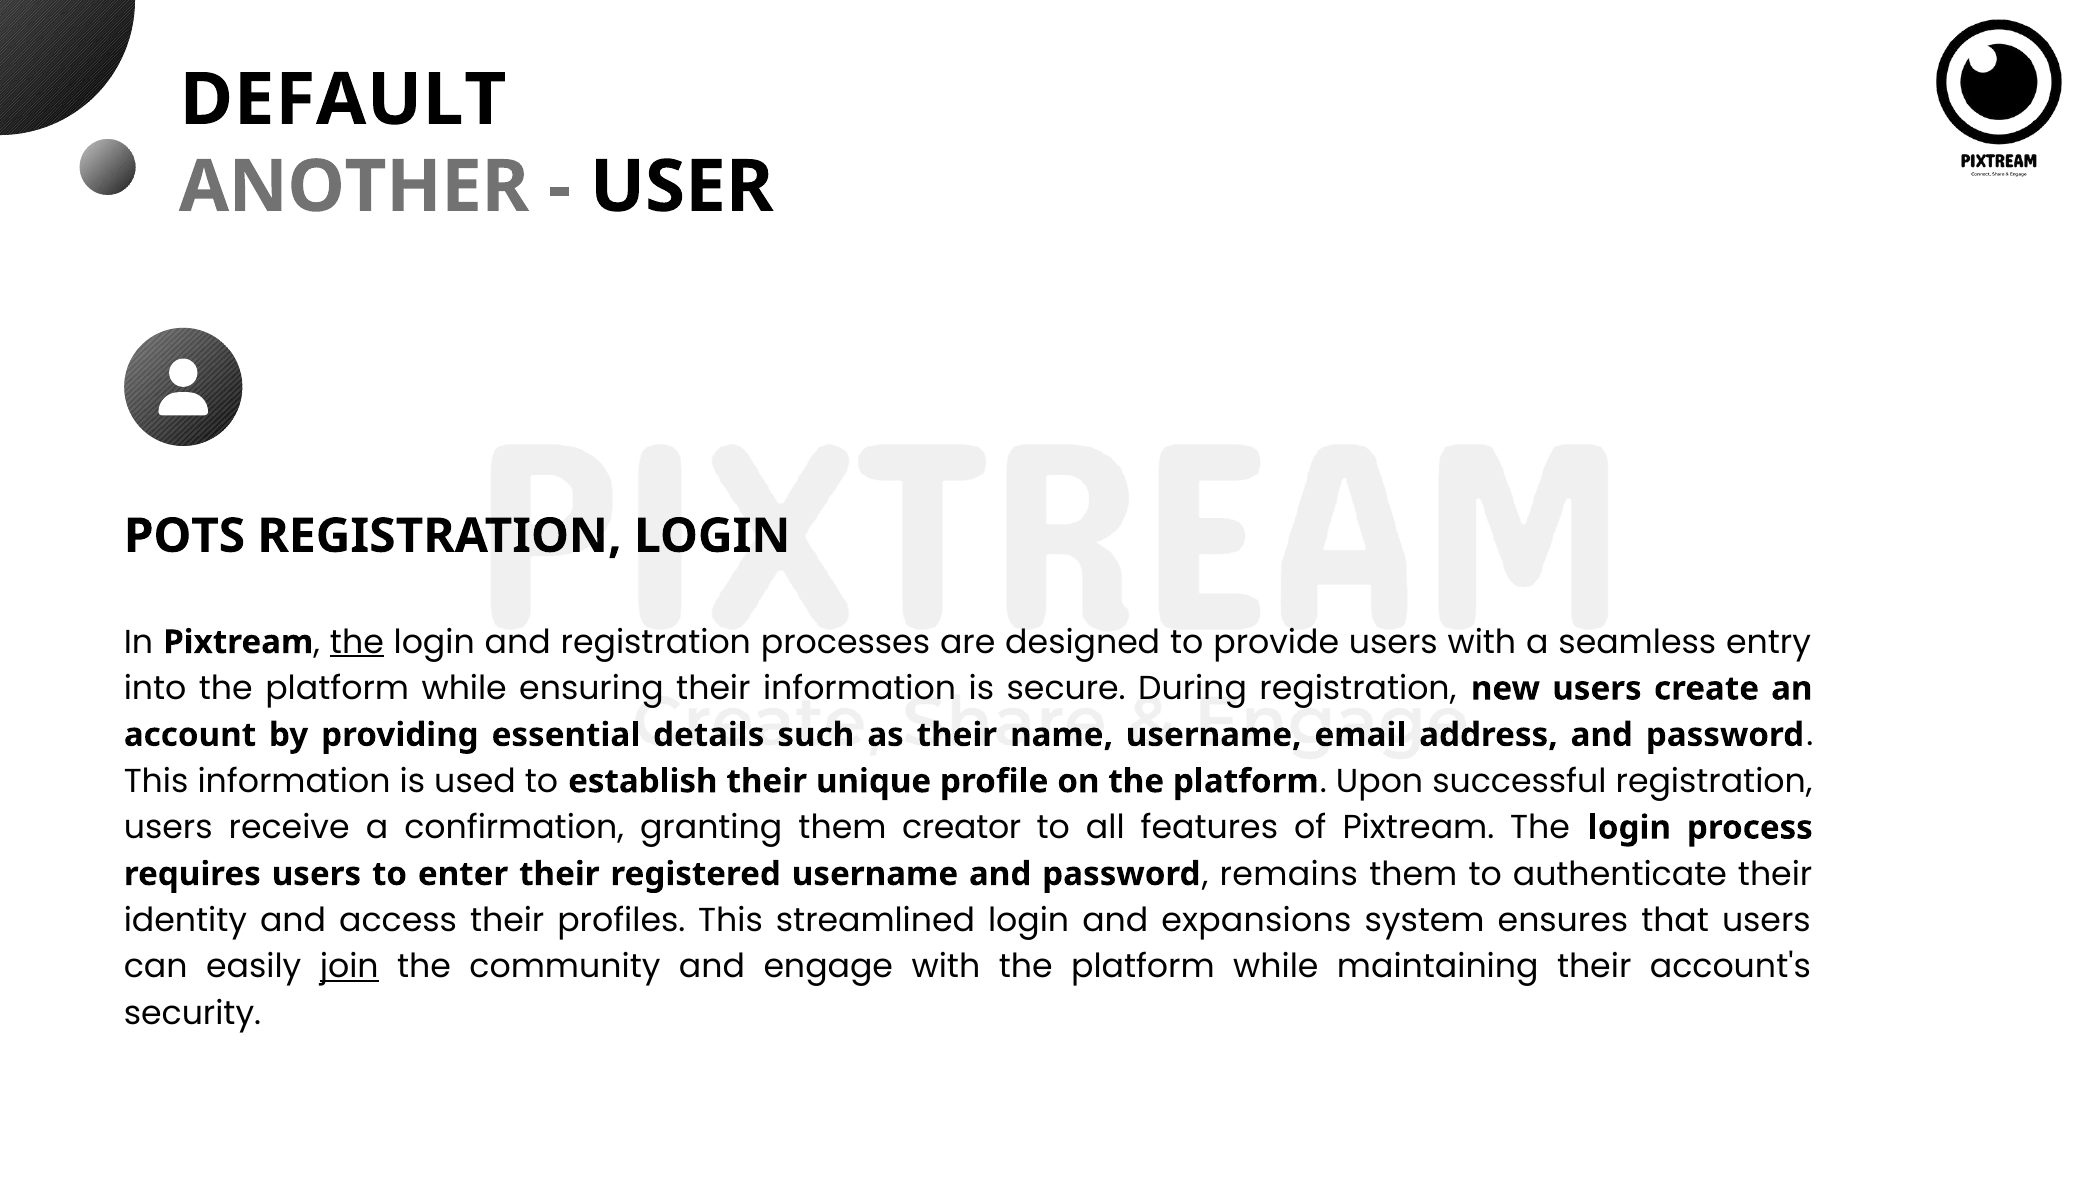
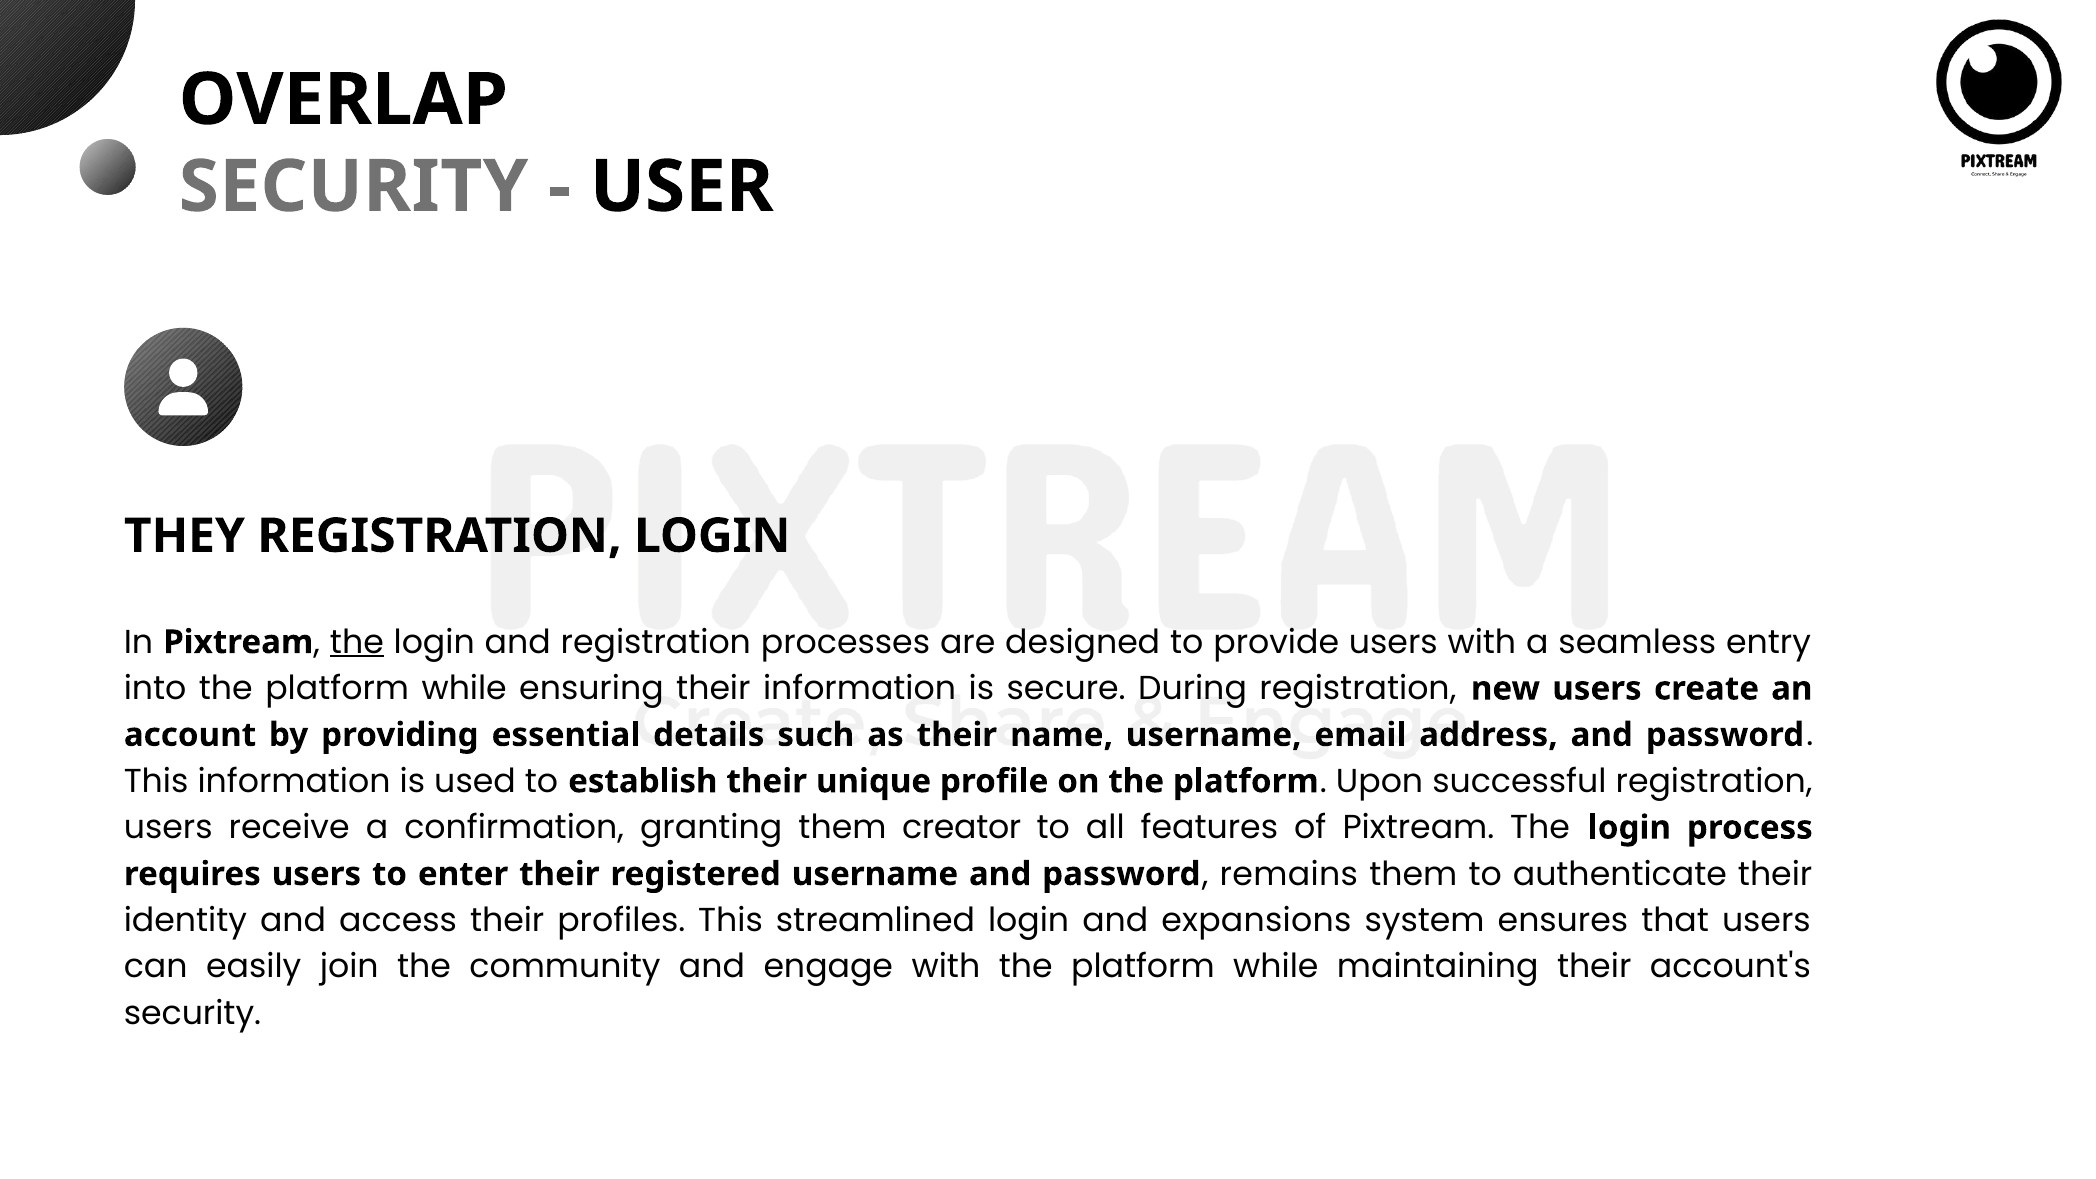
DEFAULT: DEFAULT -> OVERLAP
ANOTHER at (354, 187): ANOTHER -> SECURITY
POTS: POTS -> THEY
join underline: present -> none
